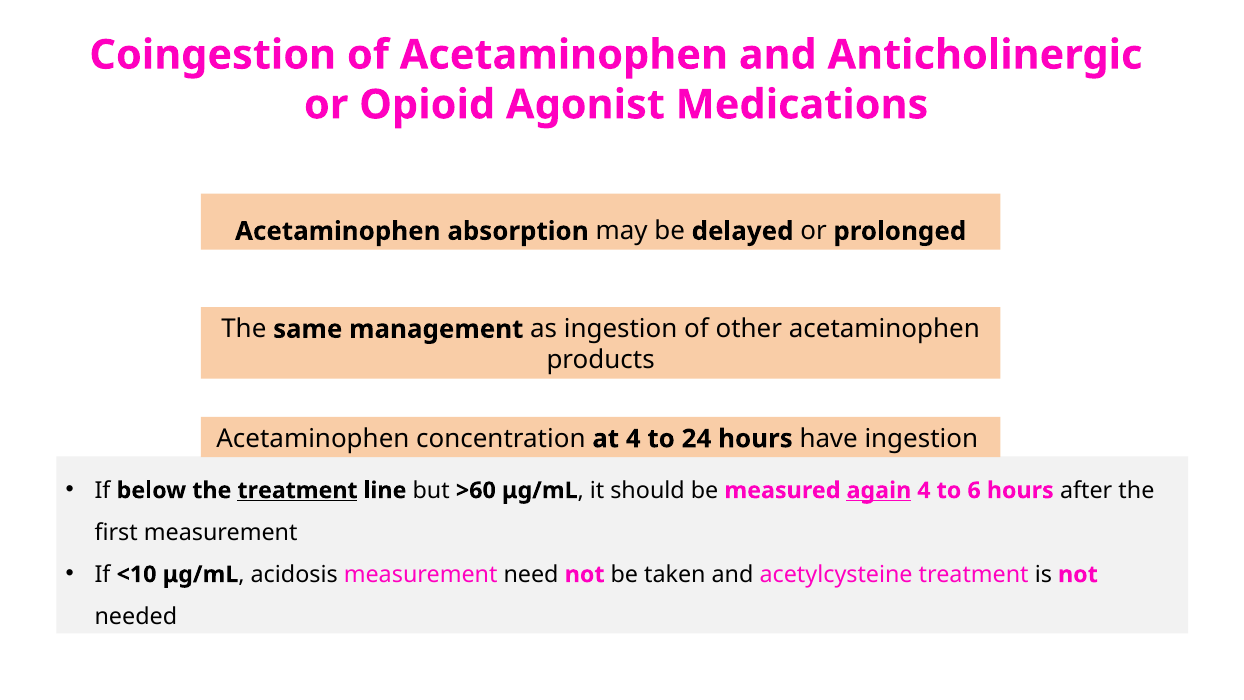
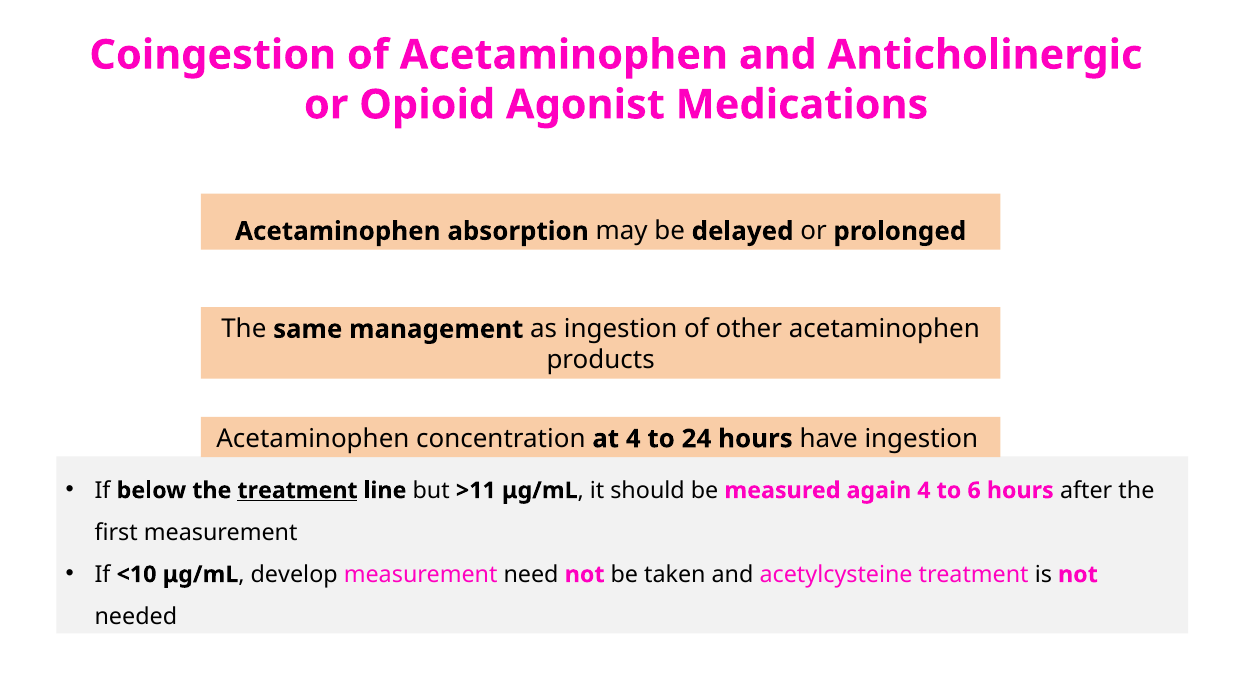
>60: >60 -> >11
again underline: present -> none
acidosis: acidosis -> develop
